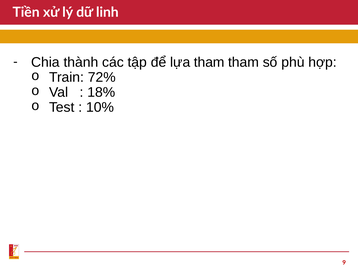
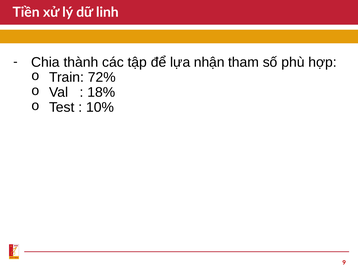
lựa tham: tham -> nhận
